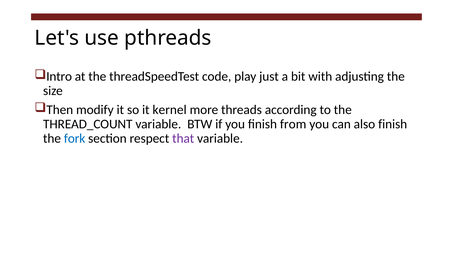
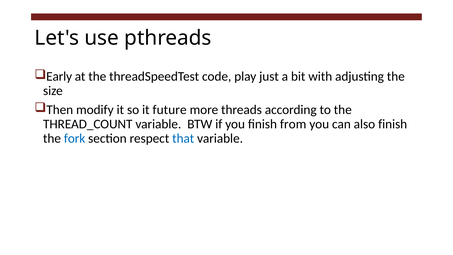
Intro: Intro -> Early
kernel: kernel -> future
that colour: purple -> blue
